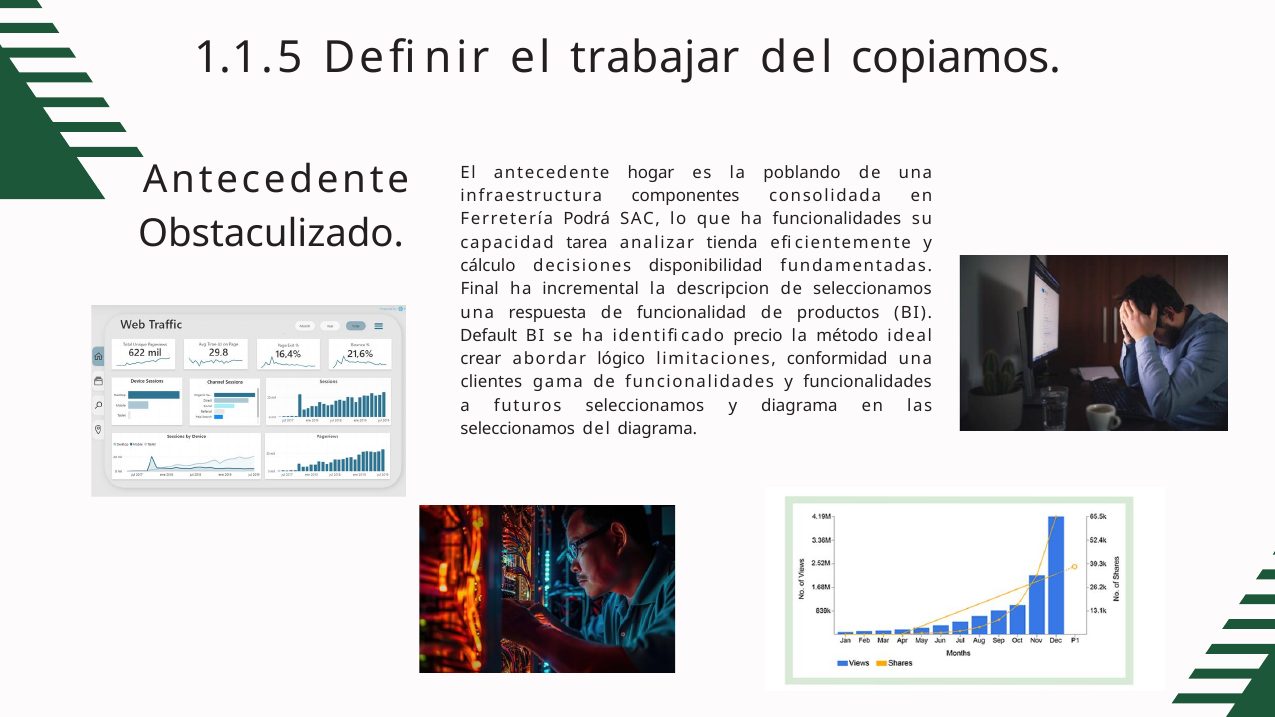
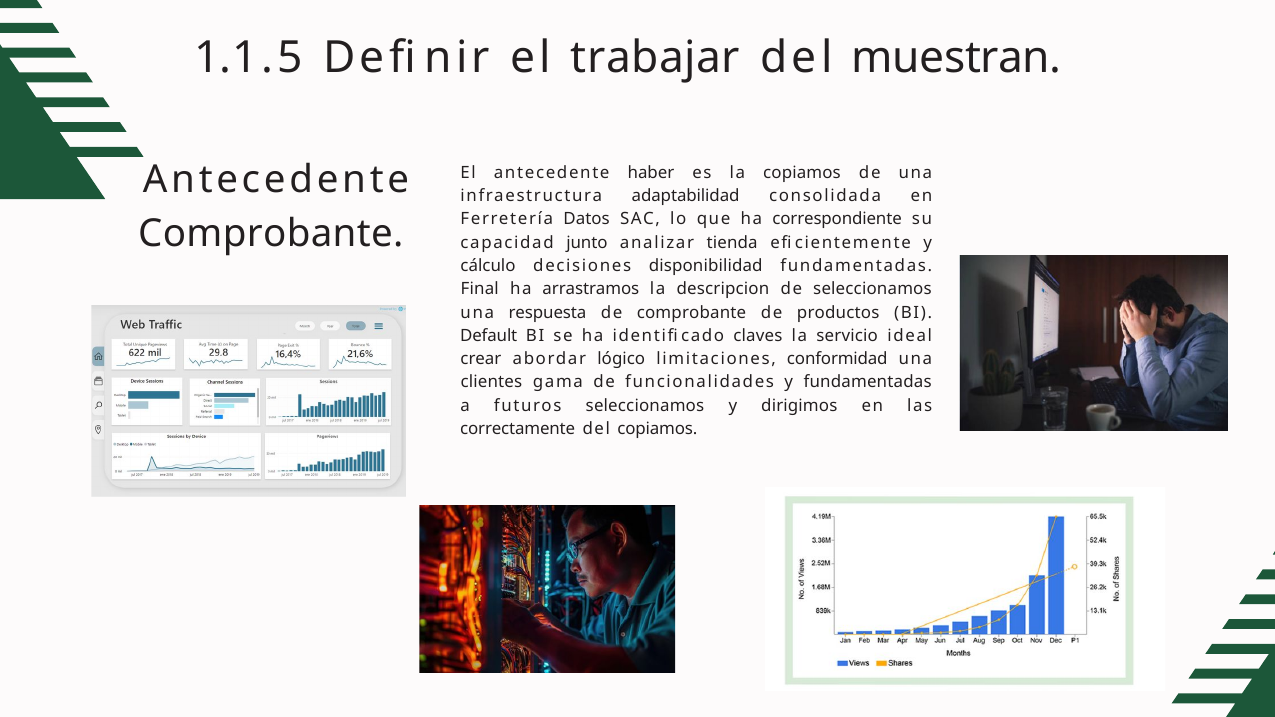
copiamos: copiamos -> muestran
hogar: hogar -> haber
la poblando: poblando -> copiamos
componentes: componentes -> adaptabilidad
Podrá: Podrá -> Datos
ha funcionalidades: funcionalidades -> correspondiente
Obstaculizado at (271, 233): Obstaculizado -> Comprobante
tarea: tarea -> junto
incremental: incremental -> arrastramos
de funcionalidad: funcionalidad -> comprobante
precio: precio -> claves
método: método -> servicio
y funcionalidades: funcionalidades -> fundamentadas
y diagrama: diagrama -> dirigimos
seleccionamos at (518, 429): seleccionamos -> correctamente
del diagrama: diagrama -> copiamos
